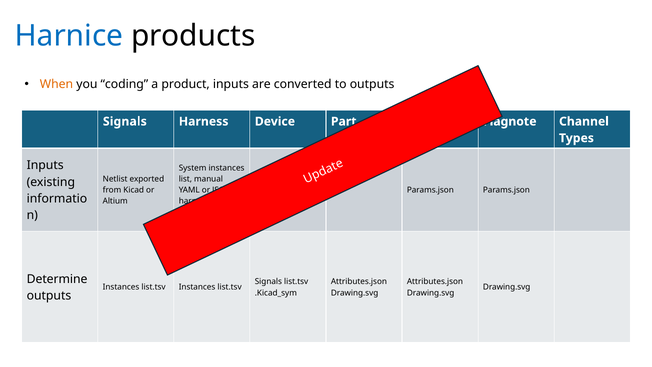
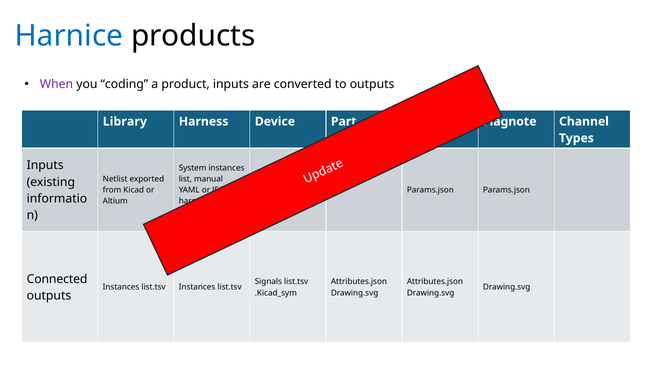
When colour: orange -> purple
Signals at (125, 121): Signals -> Library
Determine: Determine -> Connected
